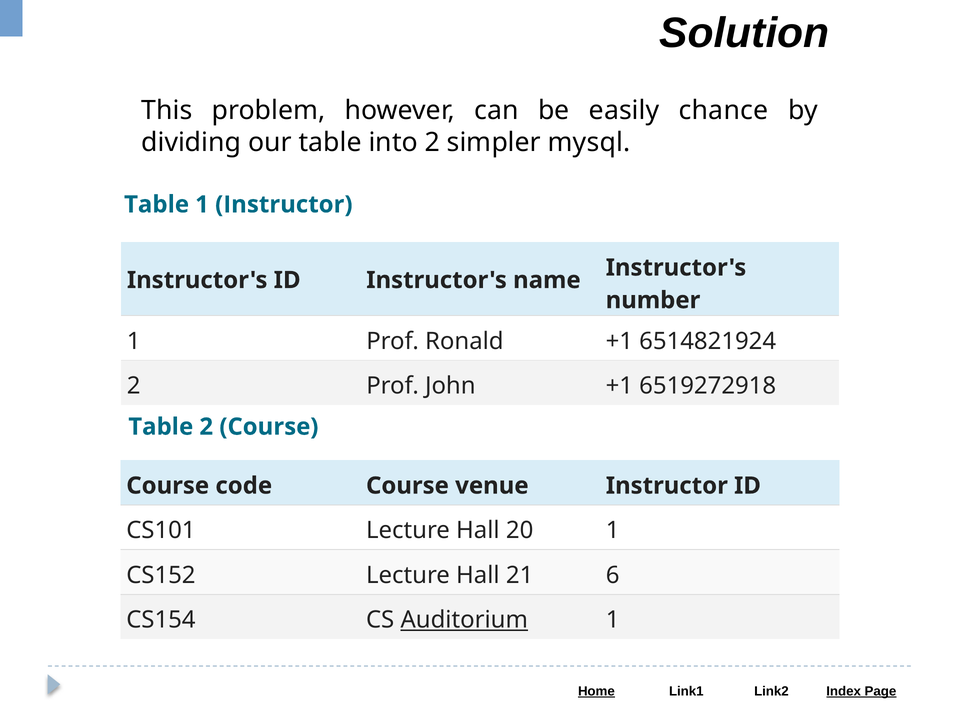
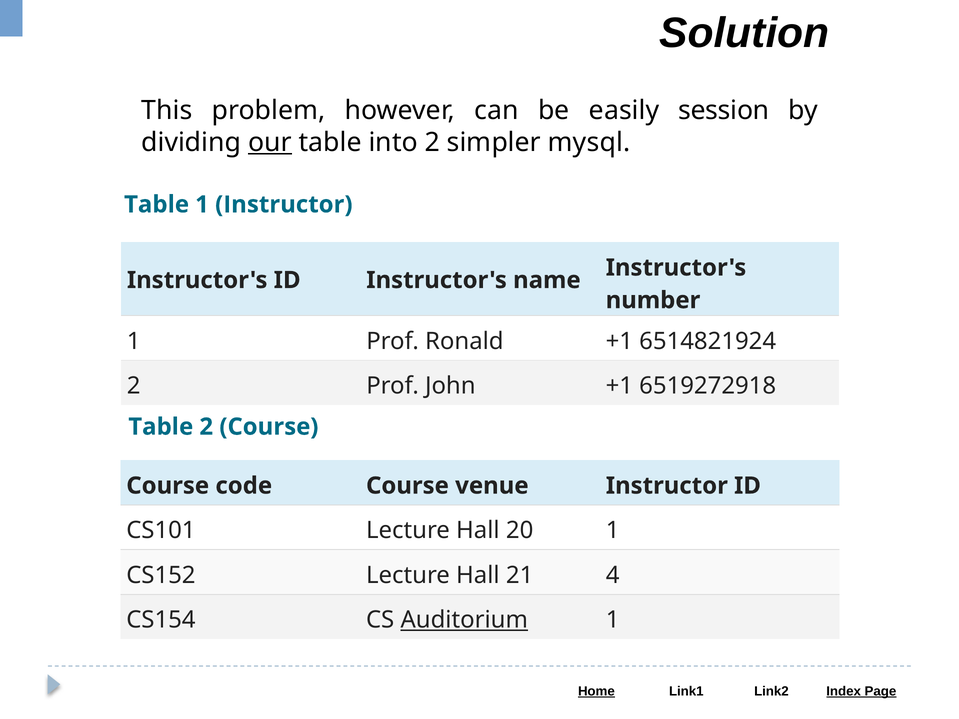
chance: chance -> session
our underline: none -> present
6: 6 -> 4
